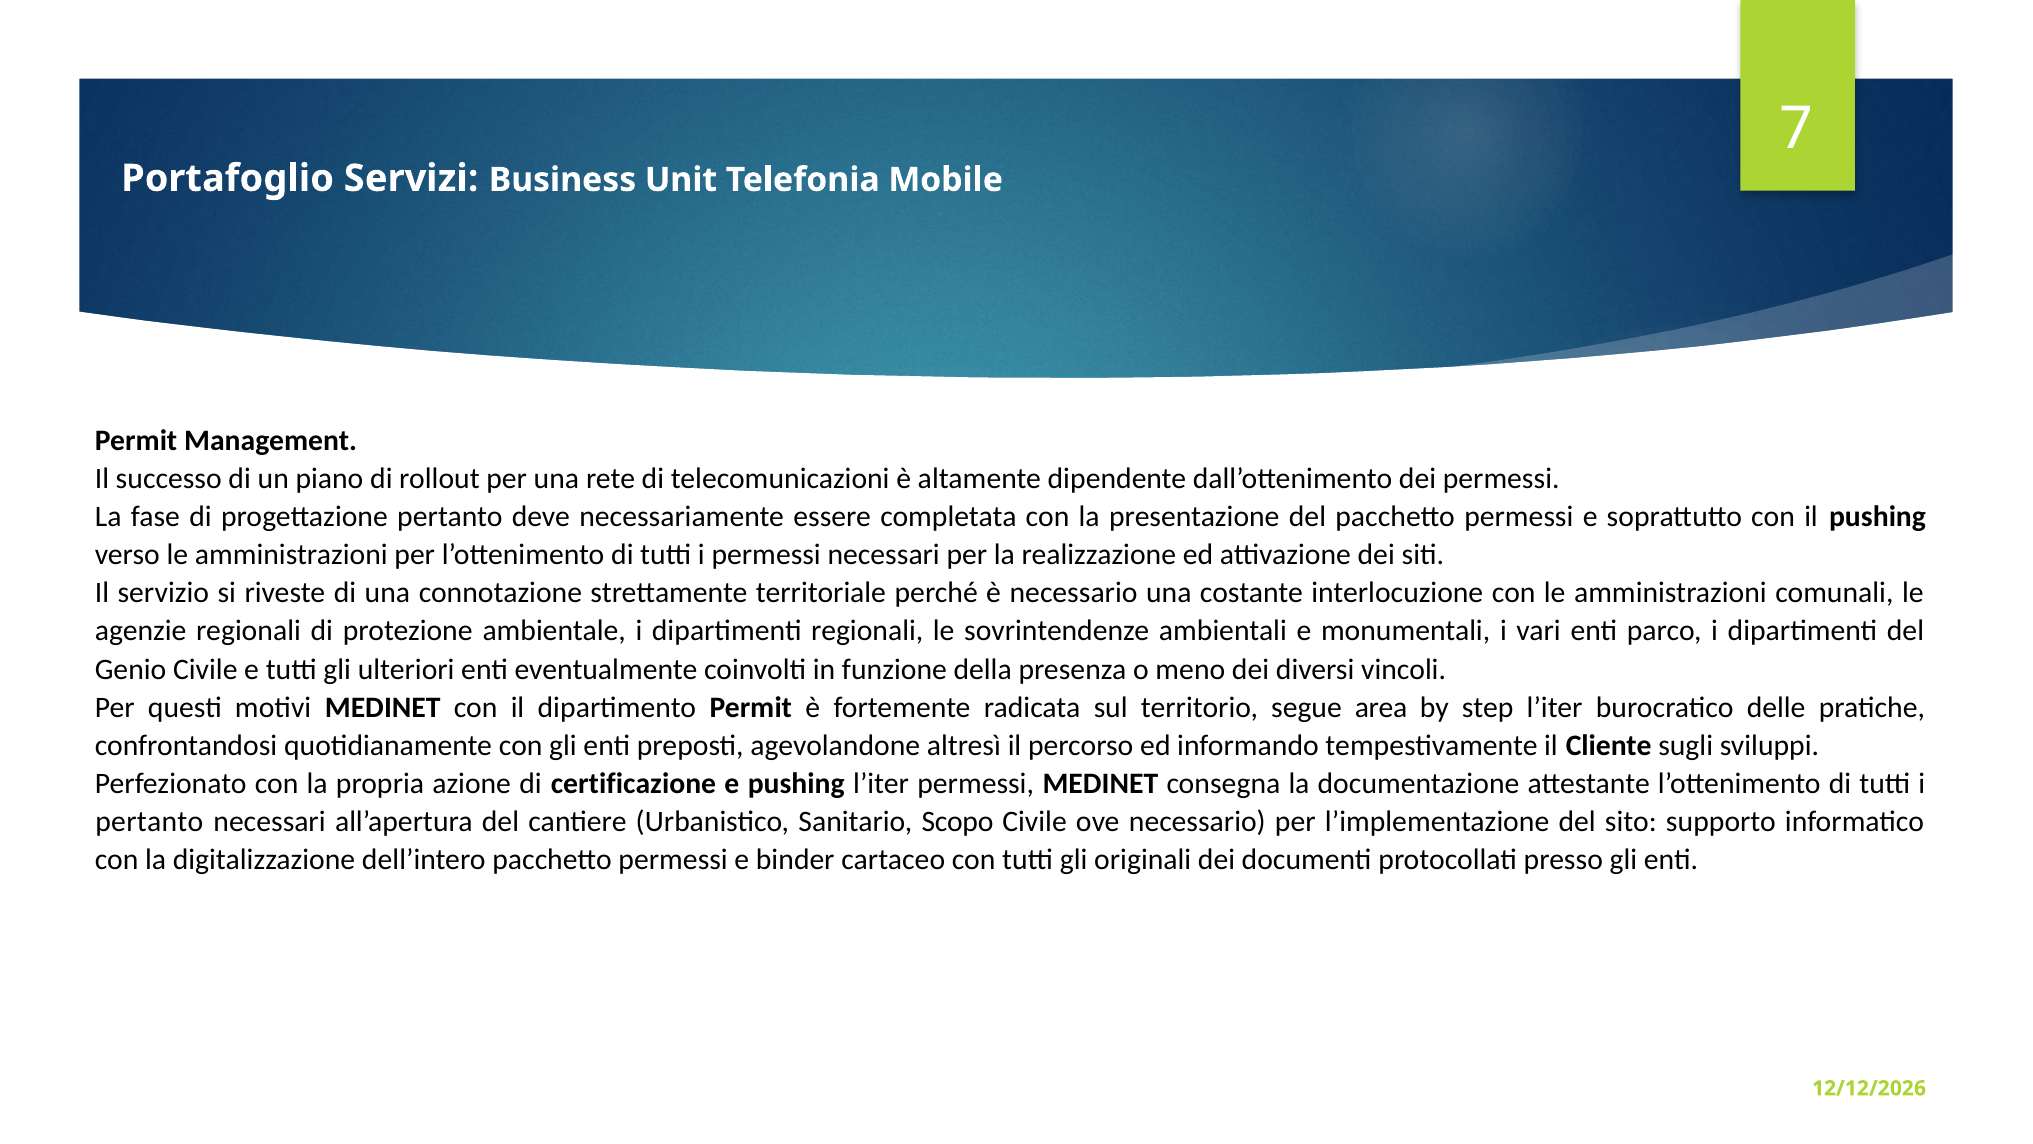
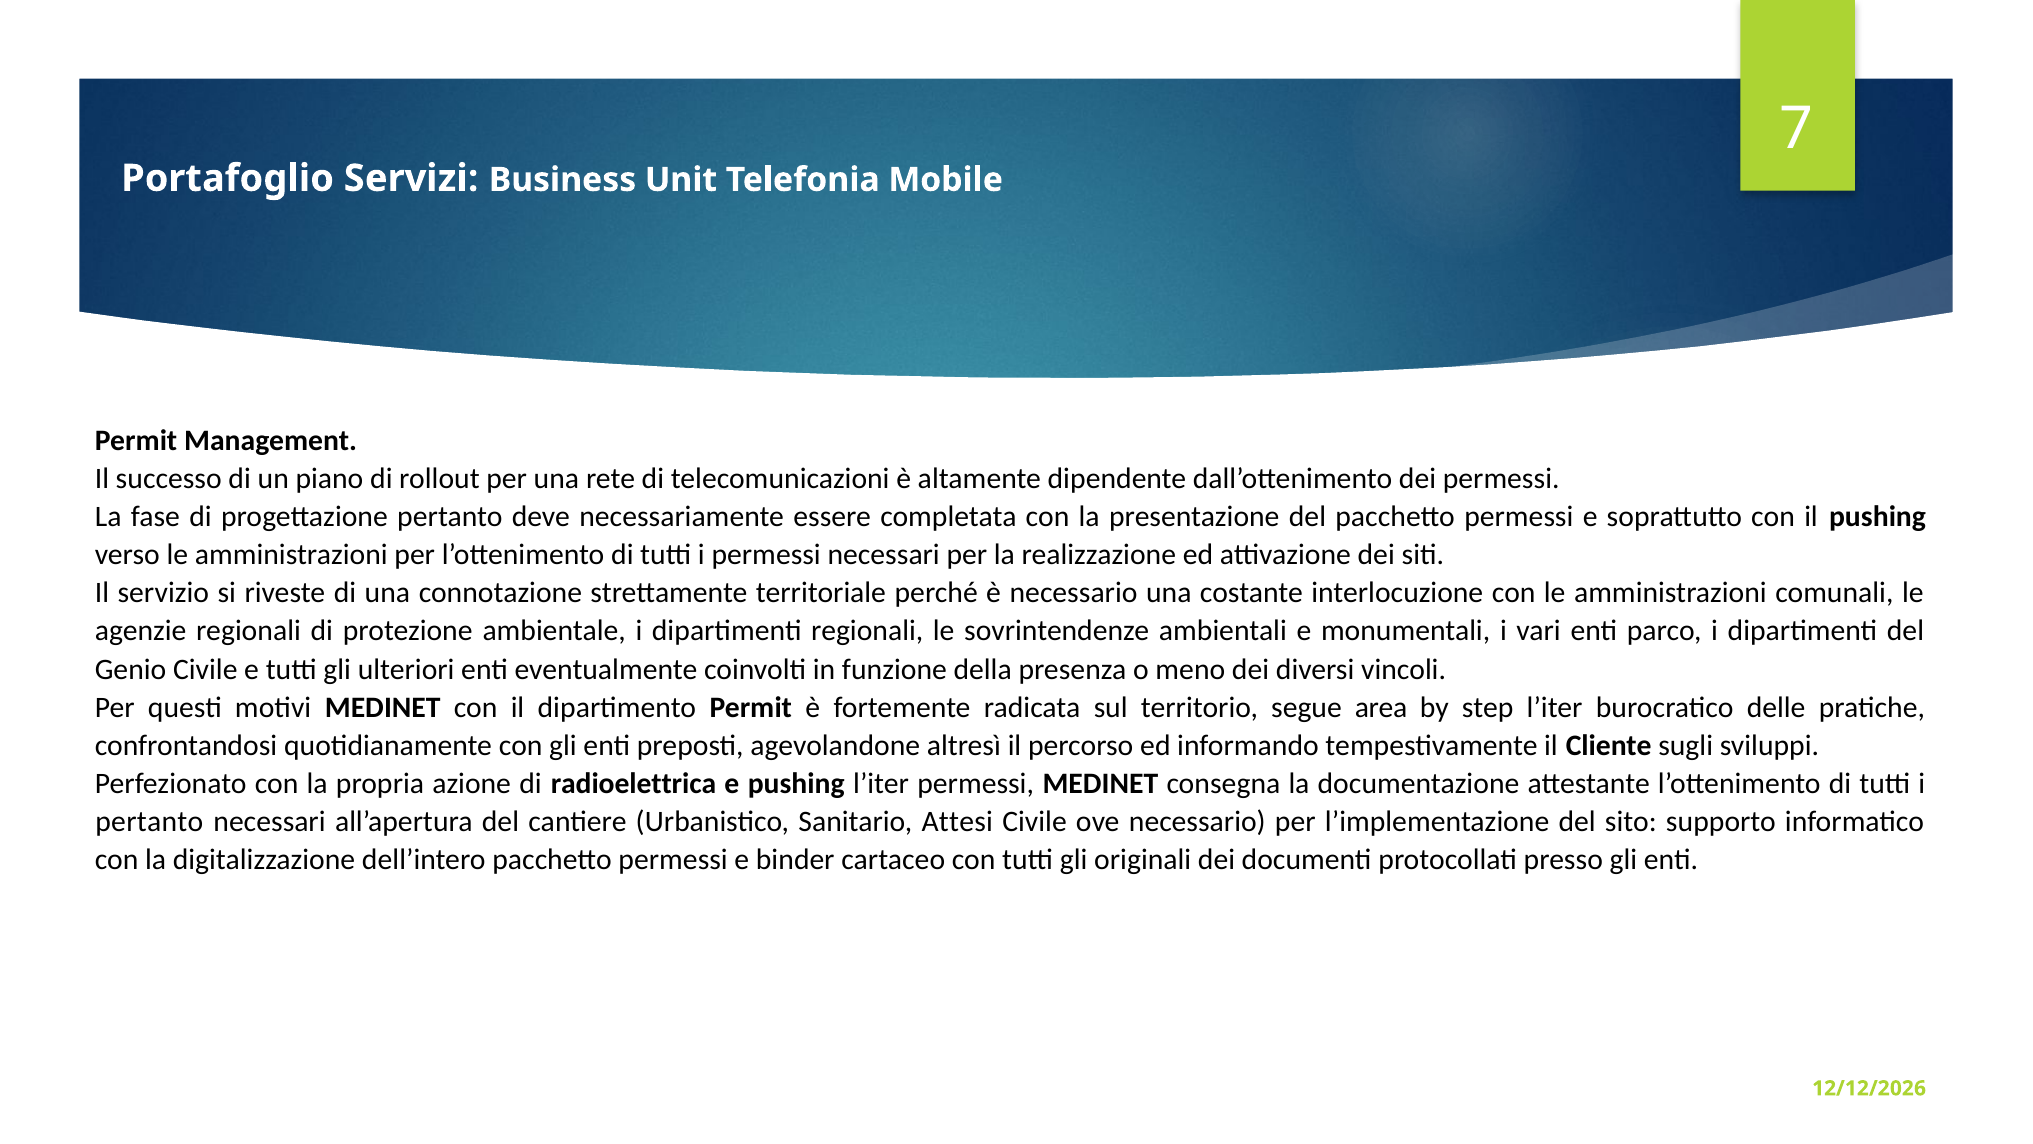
certificazione: certificazione -> radioelettrica
Scopo: Scopo -> Attesi
